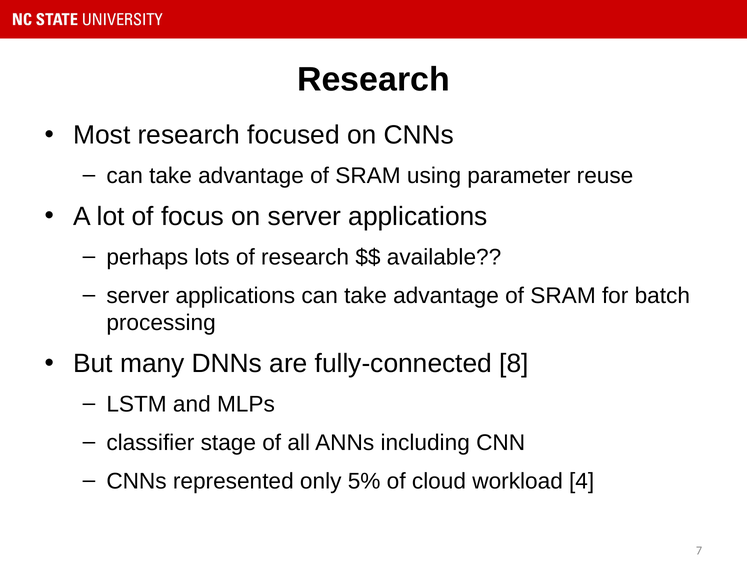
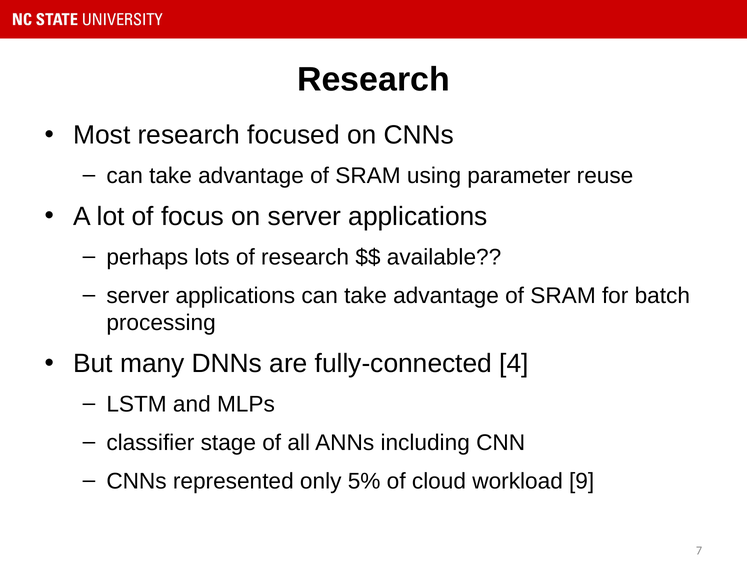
8: 8 -> 4
4: 4 -> 9
